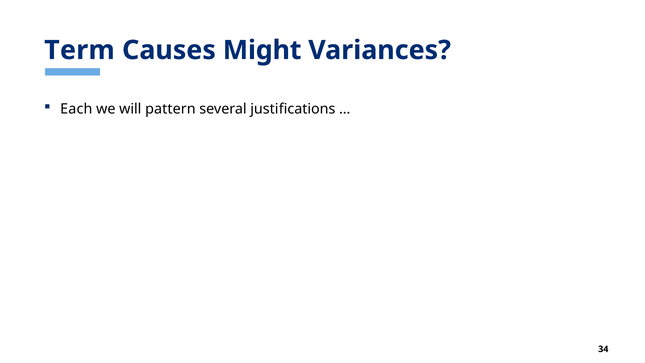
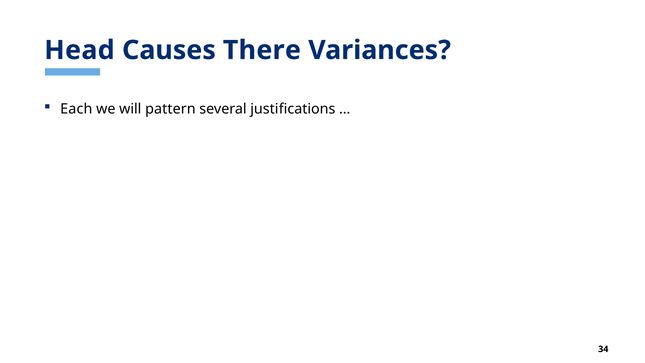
Term: Term -> Head
Might: Might -> There
